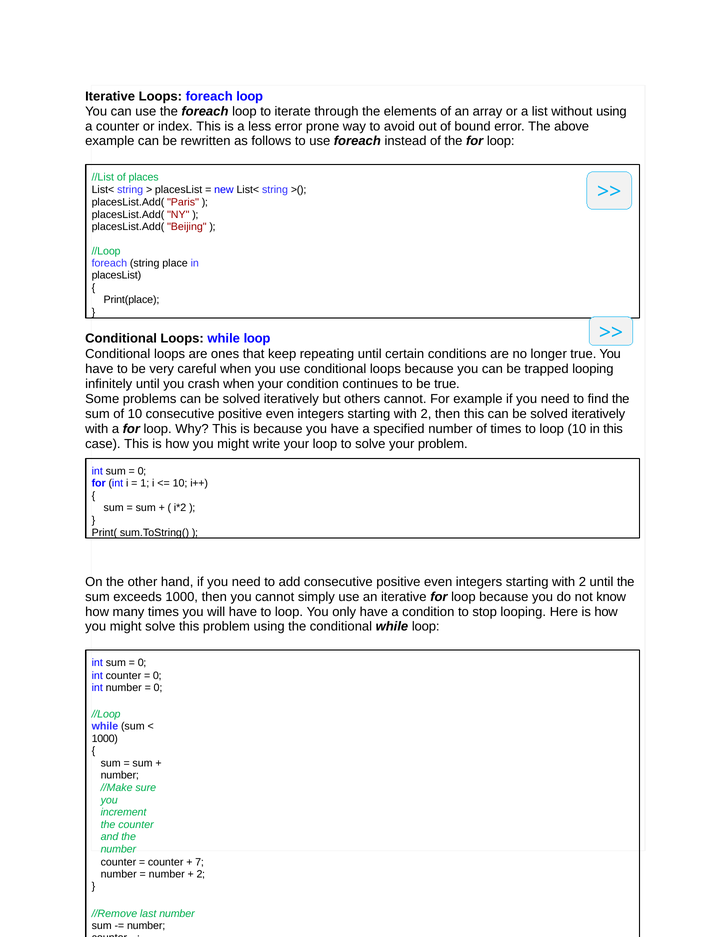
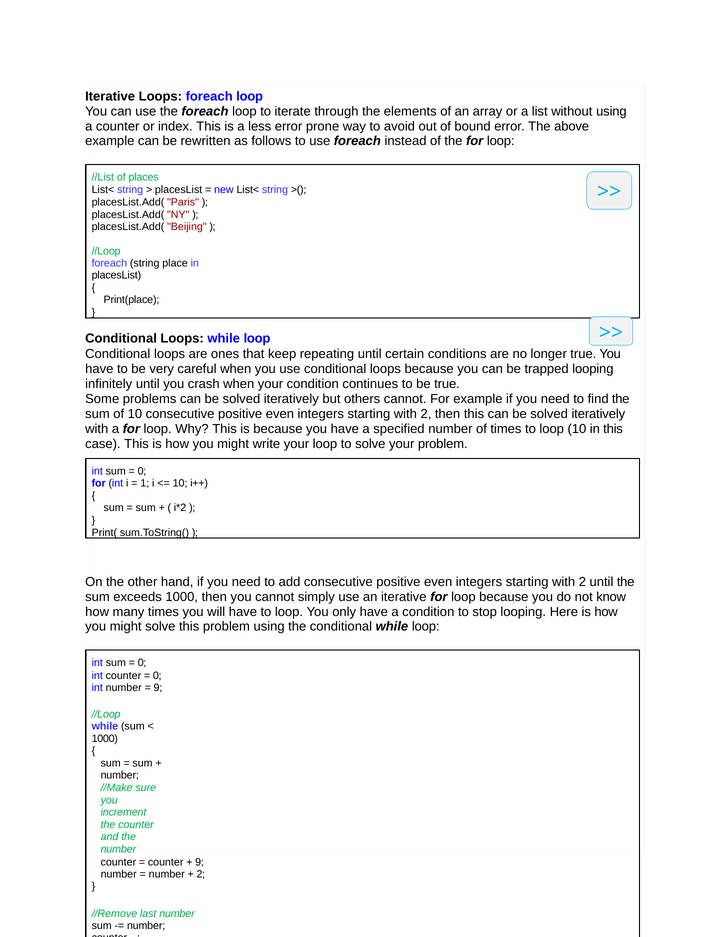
0 at (158, 688): 0 -> 9
7 at (200, 862): 7 -> 9
